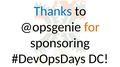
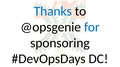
for colour: orange -> blue
